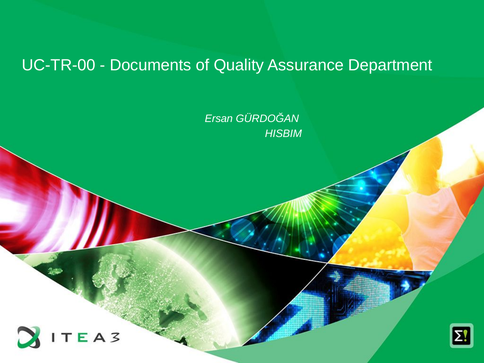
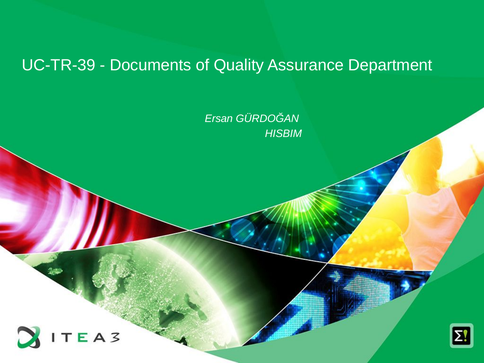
UC-TR-00: UC-TR-00 -> UC-TR-39
